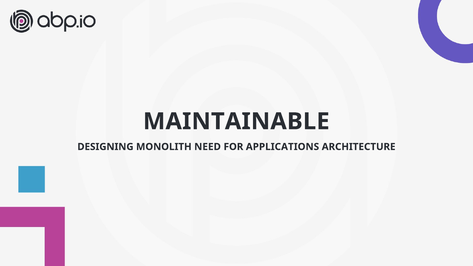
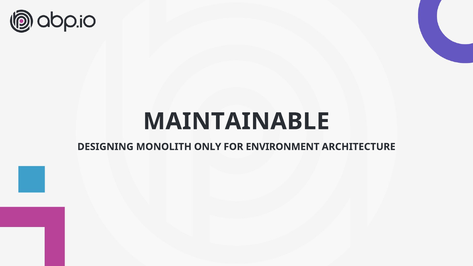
NEED: NEED -> ONLY
APPLICATIONS: APPLICATIONS -> ENVIRONMENT
